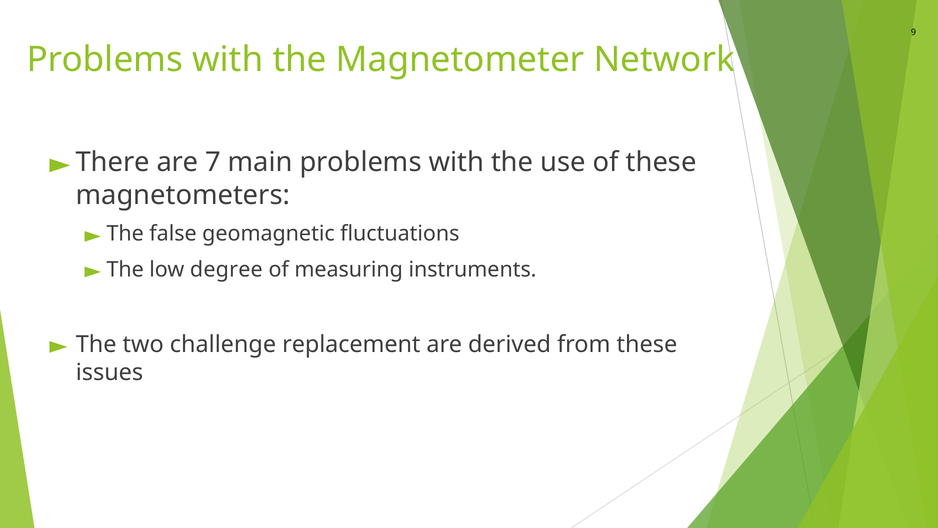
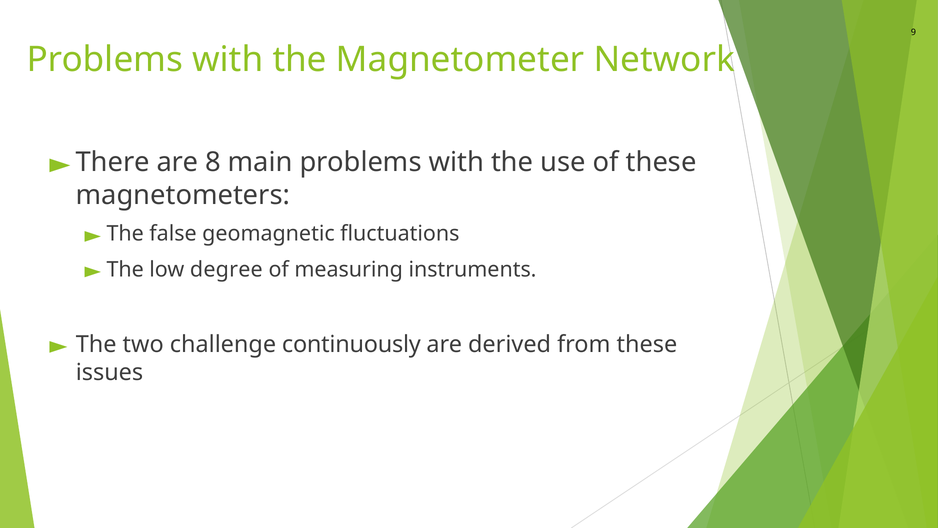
7: 7 -> 8
replacement: replacement -> continuously
